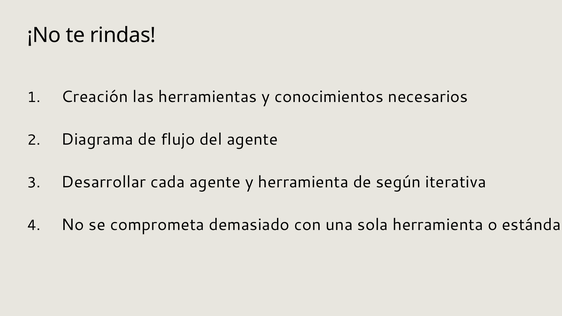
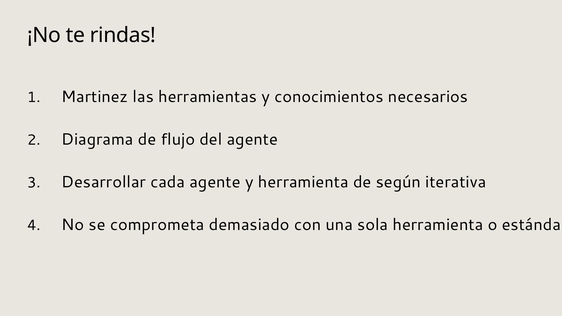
Creación: Creación -> Martinez
